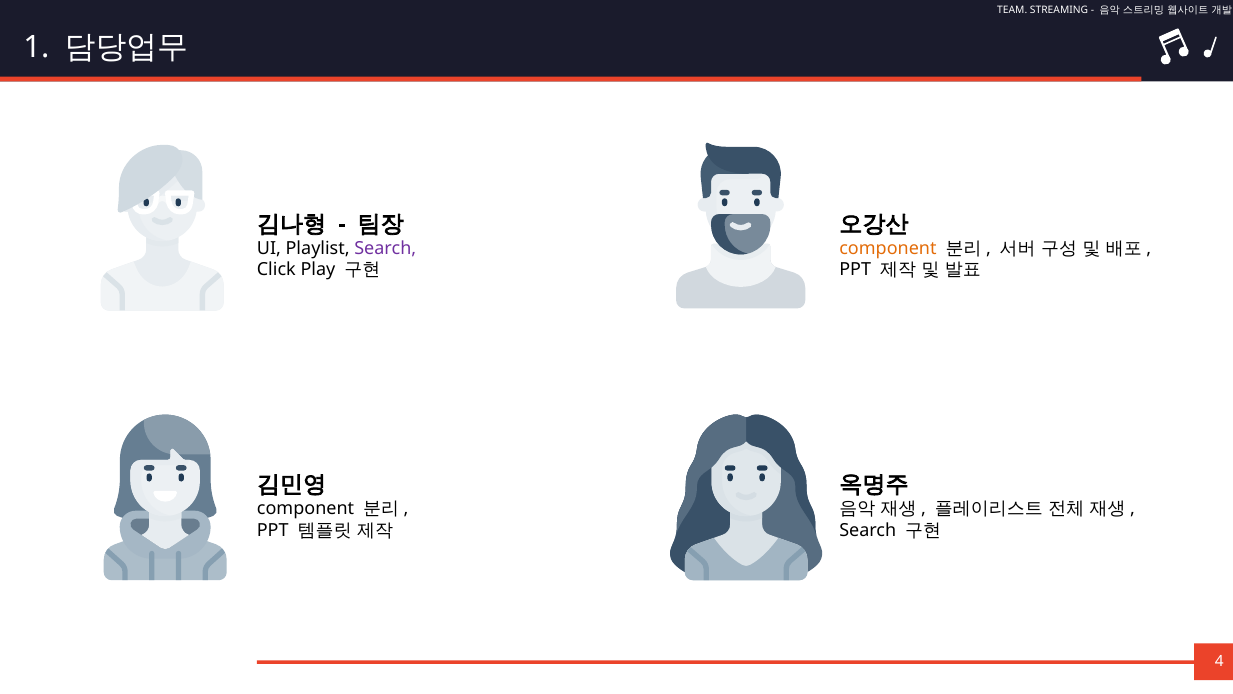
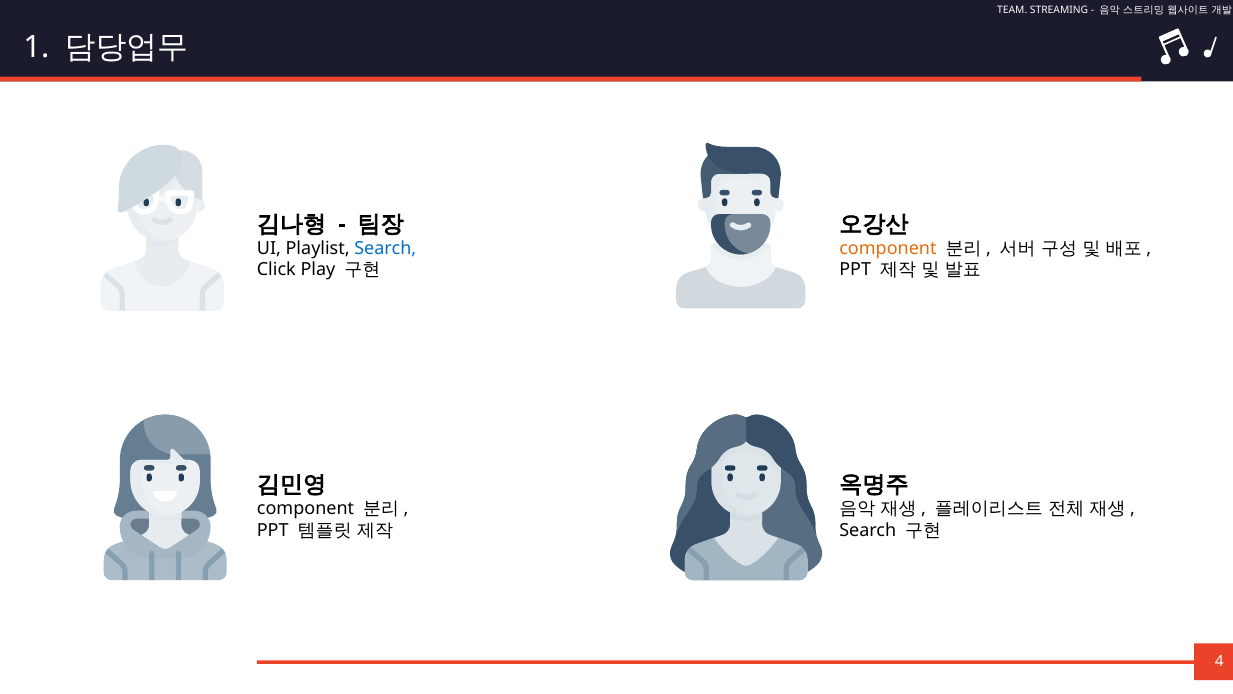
Search at (385, 248) colour: purple -> blue
